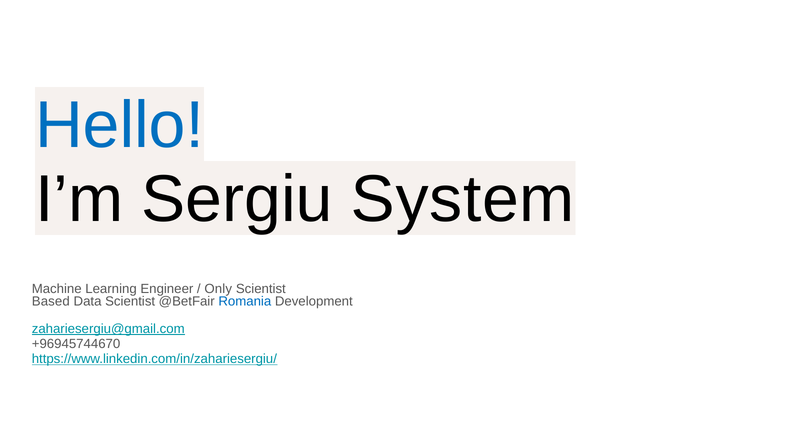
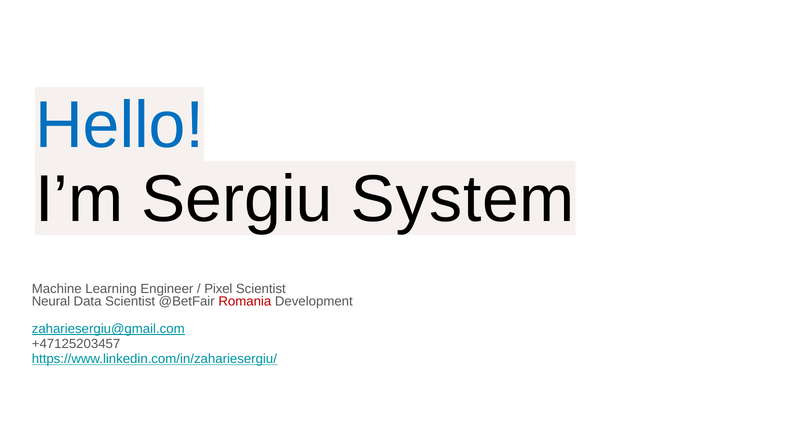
Only: Only -> Pixel
Based: Based -> Neural
Romania colour: blue -> red
+96945744670: +96945744670 -> +47125203457
